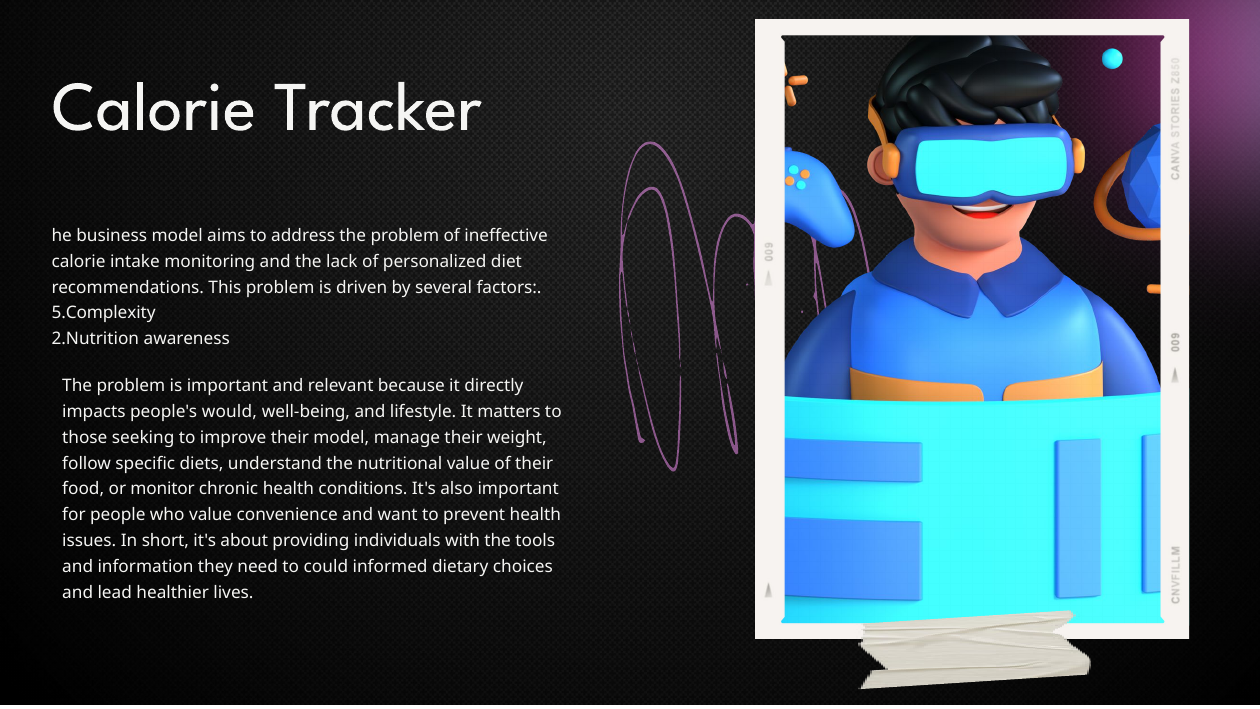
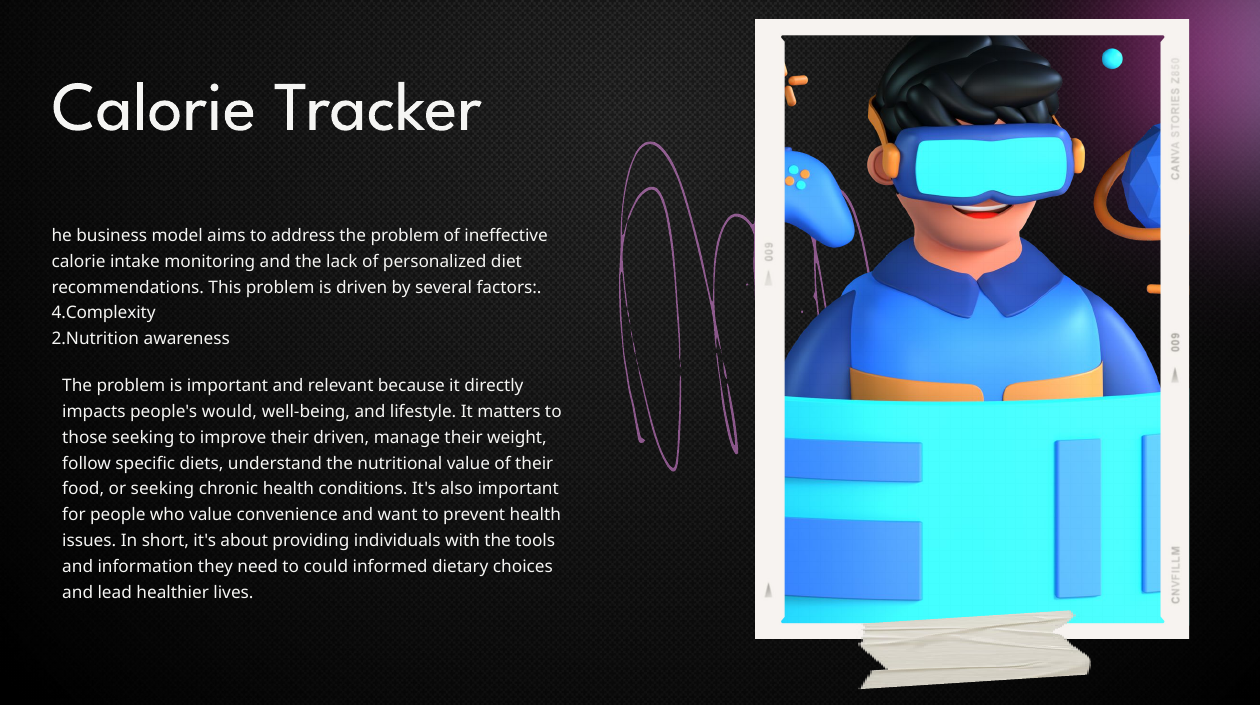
5.Complexity: 5.Complexity -> 4.Complexity
their model: model -> driven
or monitor: monitor -> seeking
